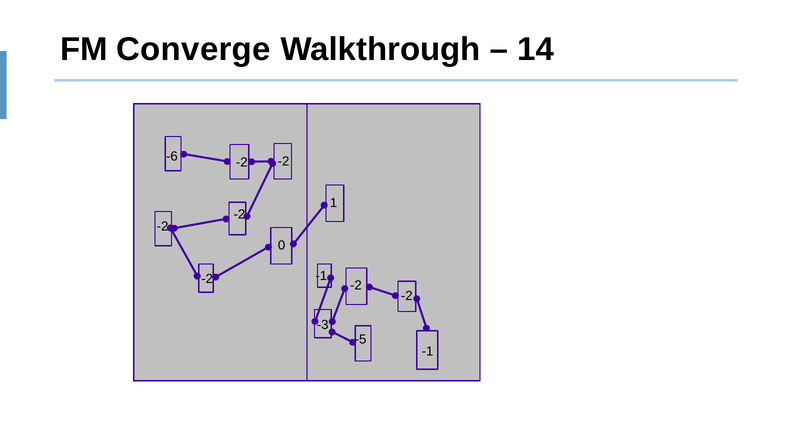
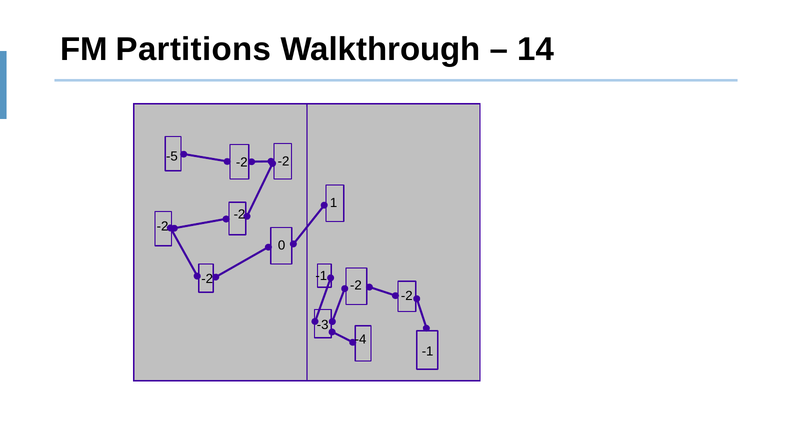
Converge: Converge -> Partitions
-6: -6 -> -5
-5: -5 -> -4
